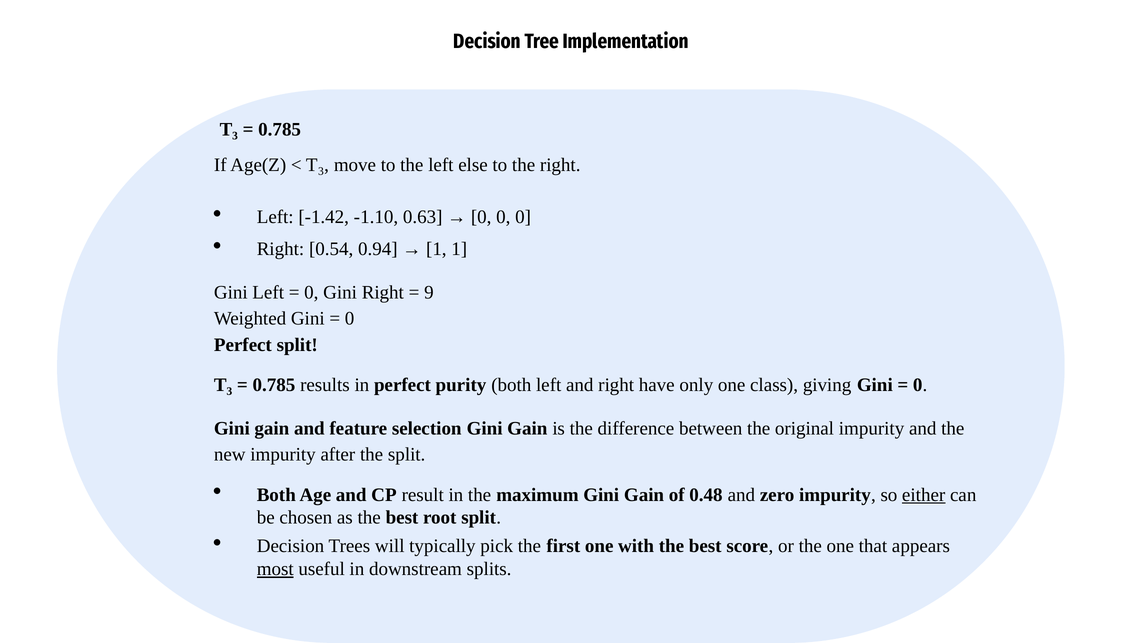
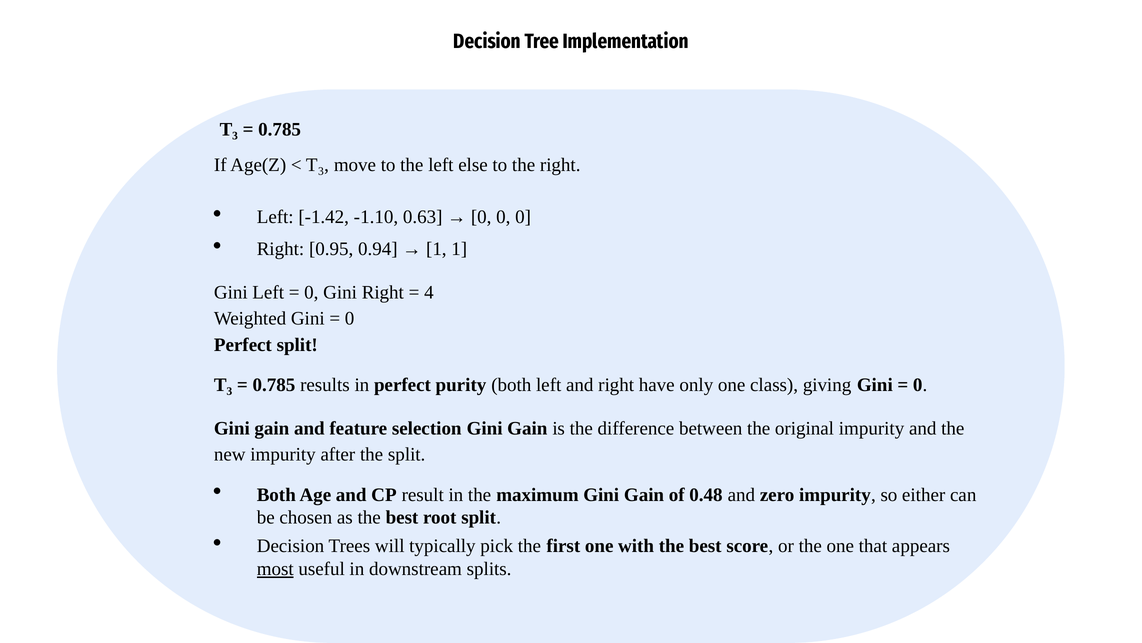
0.54: 0.54 -> 0.95
9: 9 -> 4
either underline: present -> none
